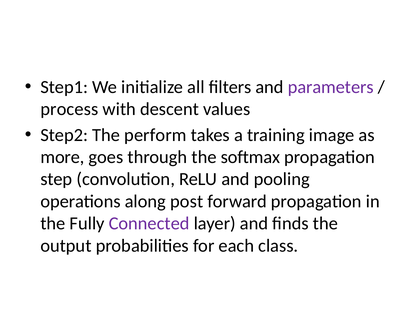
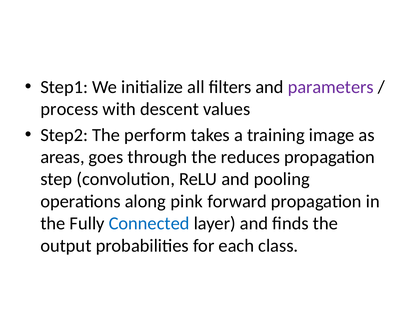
more: more -> areas
softmax: softmax -> reduces
post: post -> pink
Connected colour: purple -> blue
